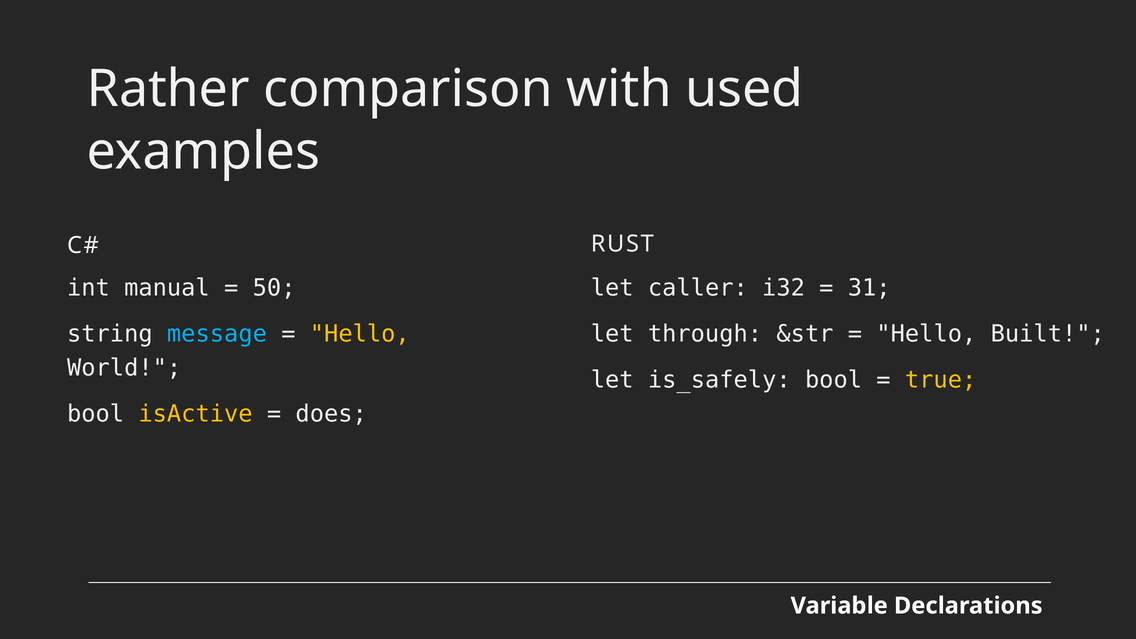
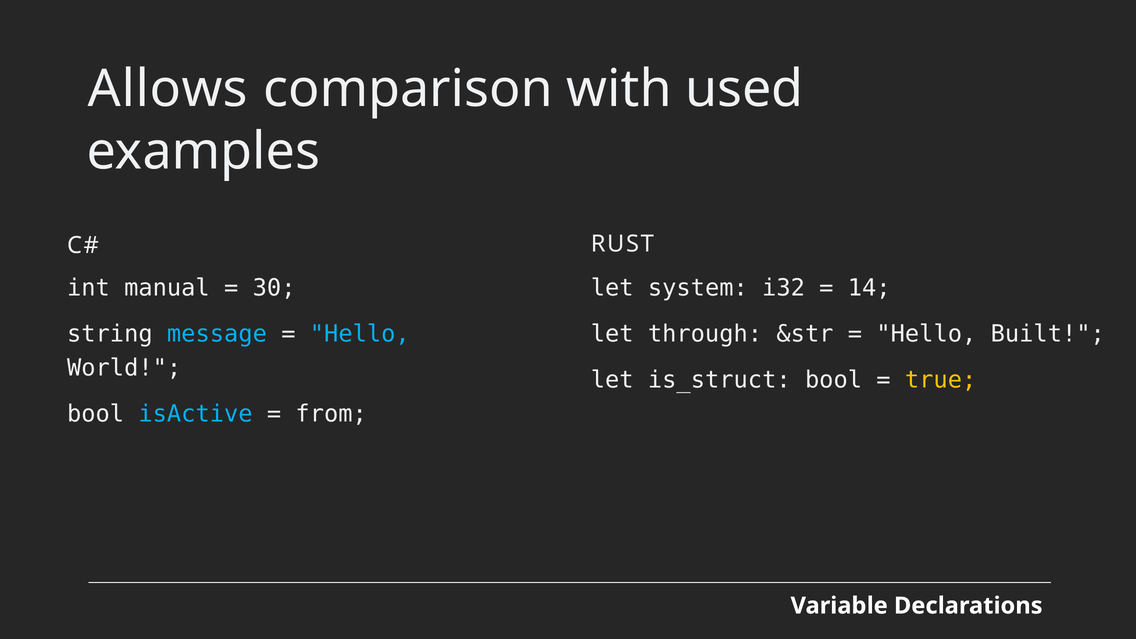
Rather: Rather -> Allows
50: 50 -> 30
caller: caller -> system
31: 31 -> 14
Hello at (360, 334) colour: yellow -> light blue
is_safely: is_safely -> is_struct
isActive colour: yellow -> light blue
does: does -> from
